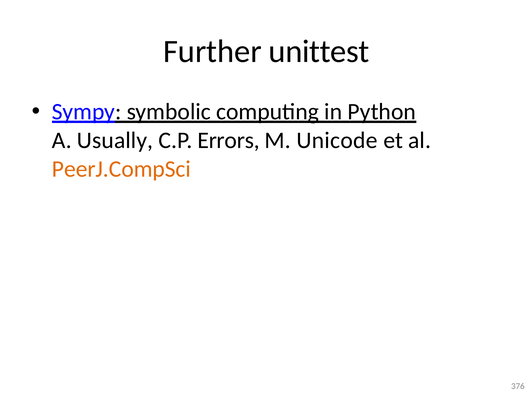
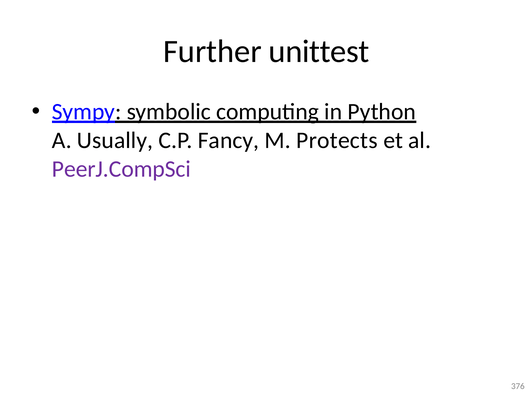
Errors: Errors -> Fancy
Unicode: Unicode -> Protects
PeerJ.CompSci colour: orange -> purple
